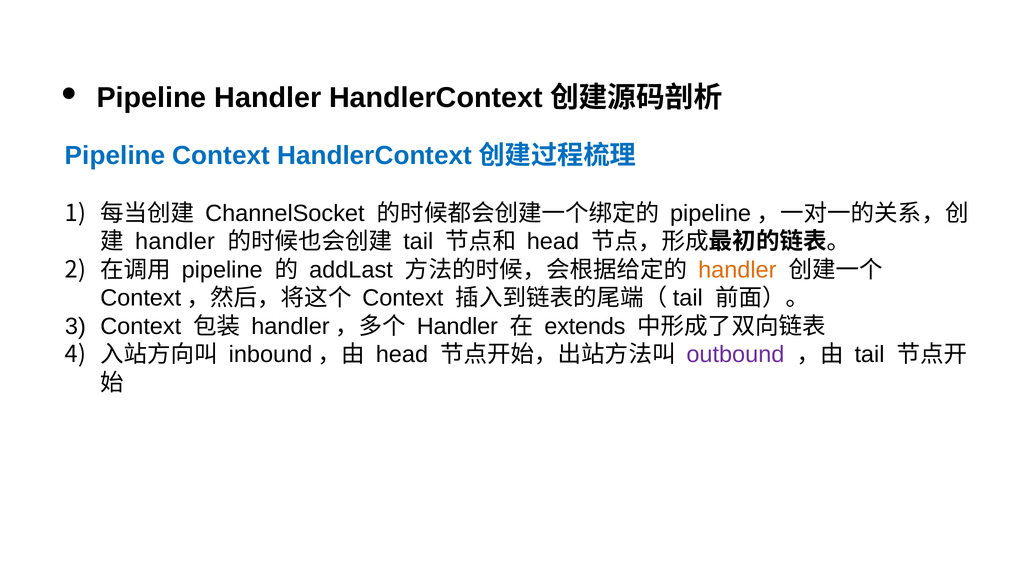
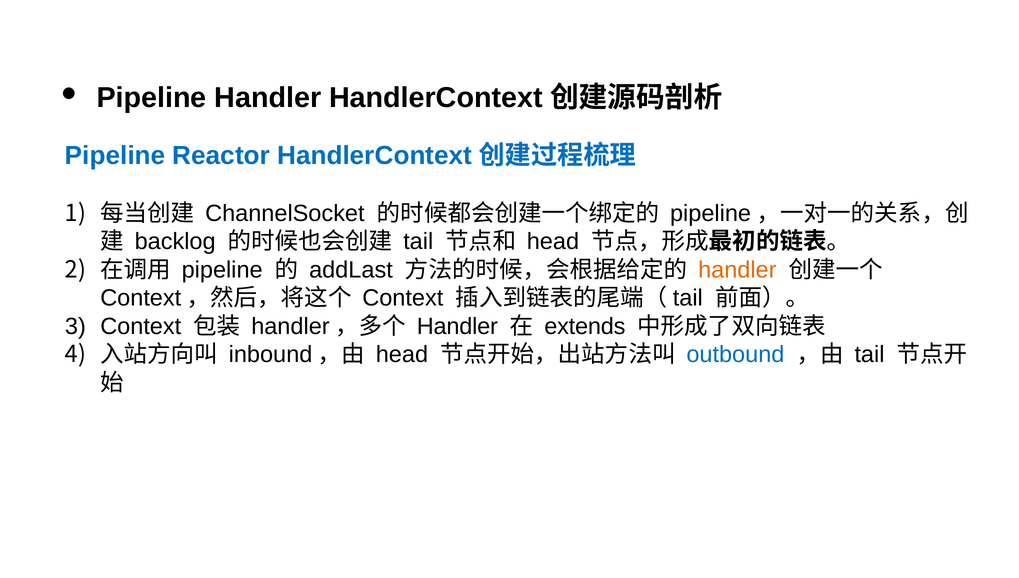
Pipeline Context: Context -> Reactor
handler at (175, 242): handler -> backlog
outbound colour: purple -> blue
